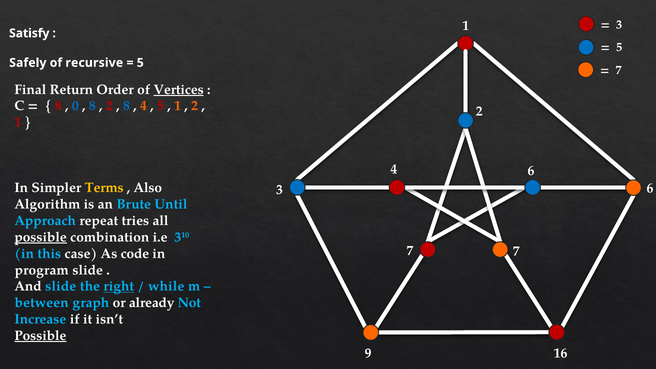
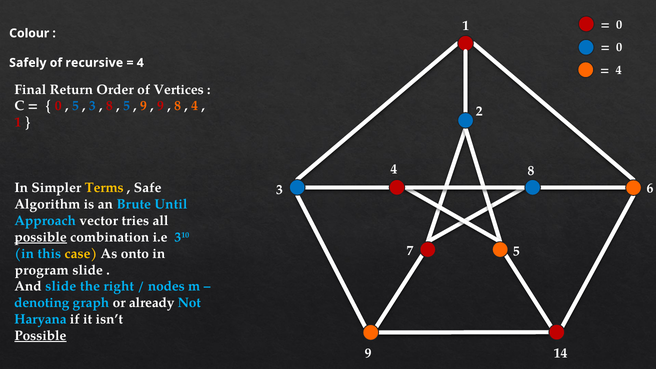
3 at (619, 25): 3 -> 0
Satisfy: Satisfy -> Colour
5 at (619, 47): 5 -> 0
5 at (140, 63): 5 -> 4
7 at (619, 70): 7 -> 4
Vertices underline: present -> none
8 at (58, 106): 8 -> 0
0 at (75, 106): 0 -> 5
8 at (92, 106): 8 -> 3
2 at (109, 106): 2 -> 8
8 at (126, 106): 8 -> 5
4 at (143, 106): 4 -> 9
5 at (161, 106): 5 -> 9
1 at (178, 106): 1 -> 8
2 at (195, 106): 2 -> 4
4 6: 6 -> 8
Also: Also -> Safe
repeat: repeat -> vector
7 7: 7 -> 5
case colour: white -> yellow
code: code -> onto
right underline: present -> none
while: while -> nodes
between: between -> denoting
Increase: Increase -> Haryana
16: 16 -> 14
